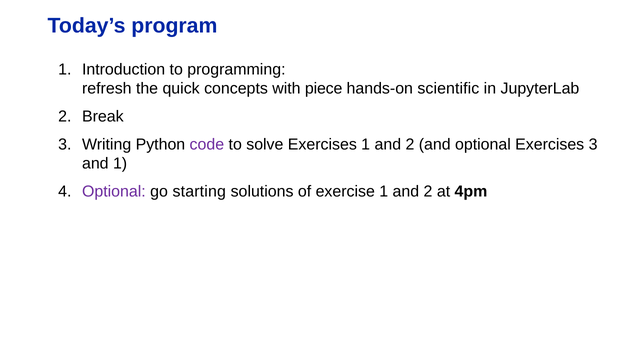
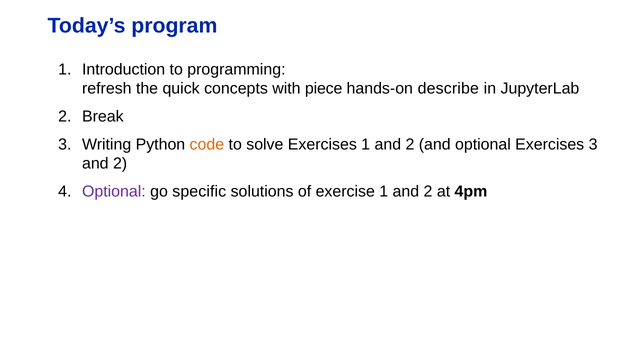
scientific: scientific -> describe
code colour: purple -> orange
1 at (120, 164): 1 -> 2
starting: starting -> specific
